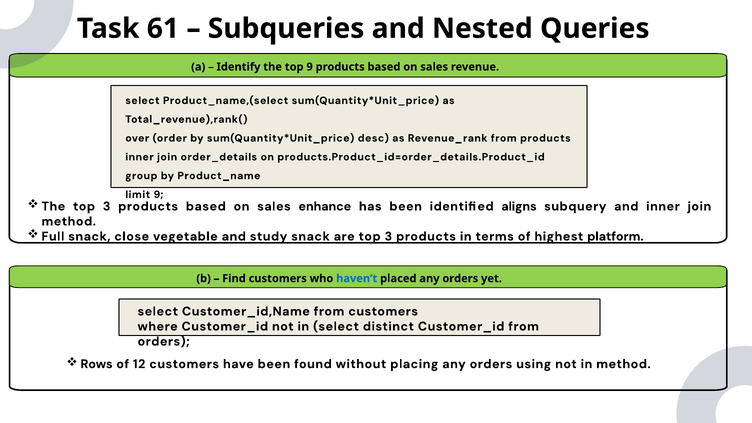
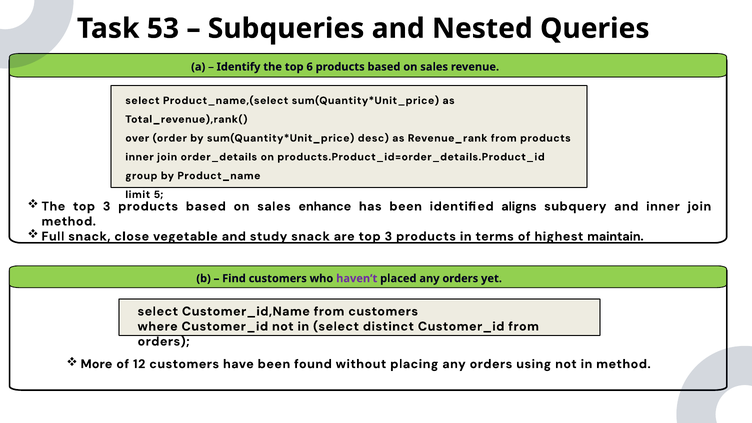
61: 61 -> 53
top 9: 9 -> 6
limit 9: 9 -> 5
platform: platform -> maintain
haven’t colour: blue -> purple
Rows: Rows -> More
